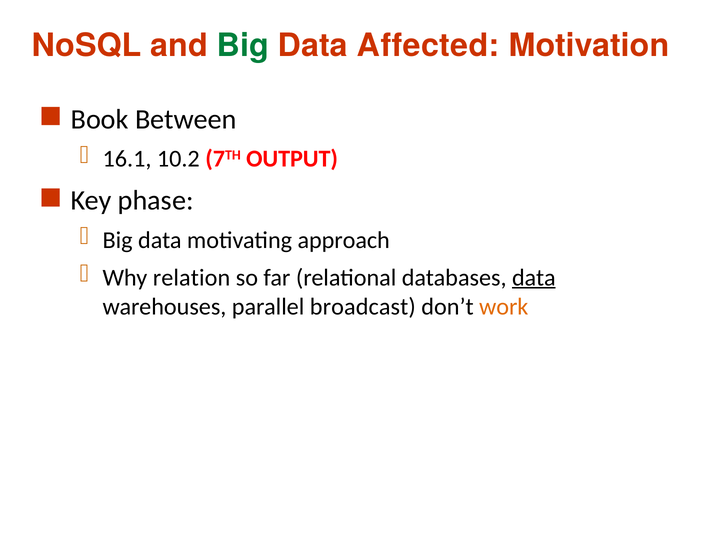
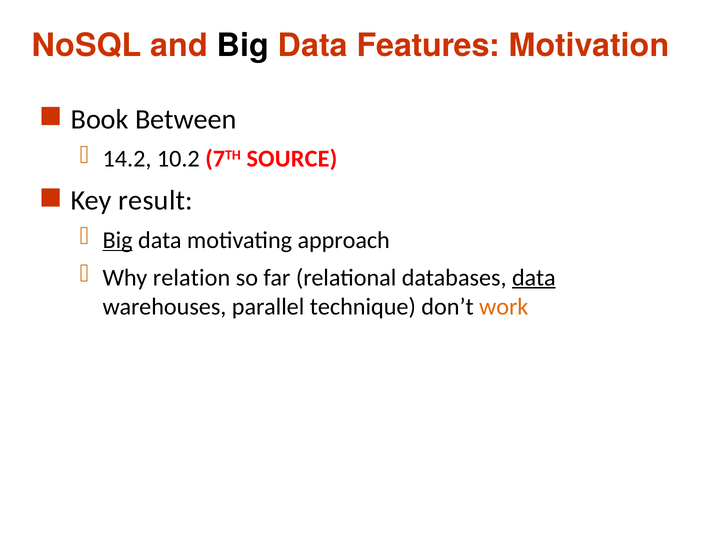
Big at (243, 46) colour: green -> black
Affected: Affected -> Features
16.1: 16.1 -> 14.2
OUTPUT: OUTPUT -> SOURCE
phase: phase -> result
Big at (118, 240) underline: none -> present
broadcast: broadcast -> technique
